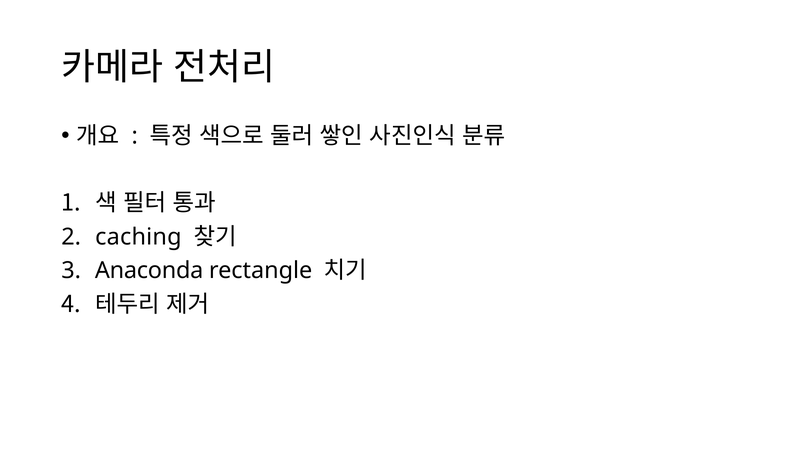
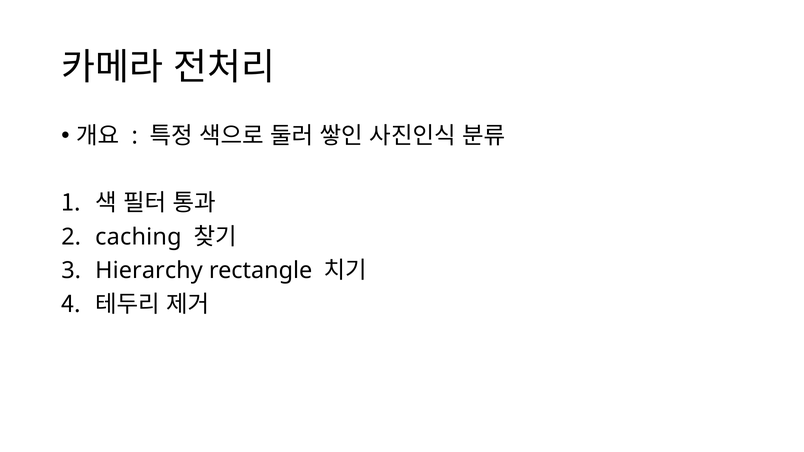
Anaconda: Anaconda -> Hierarchy
